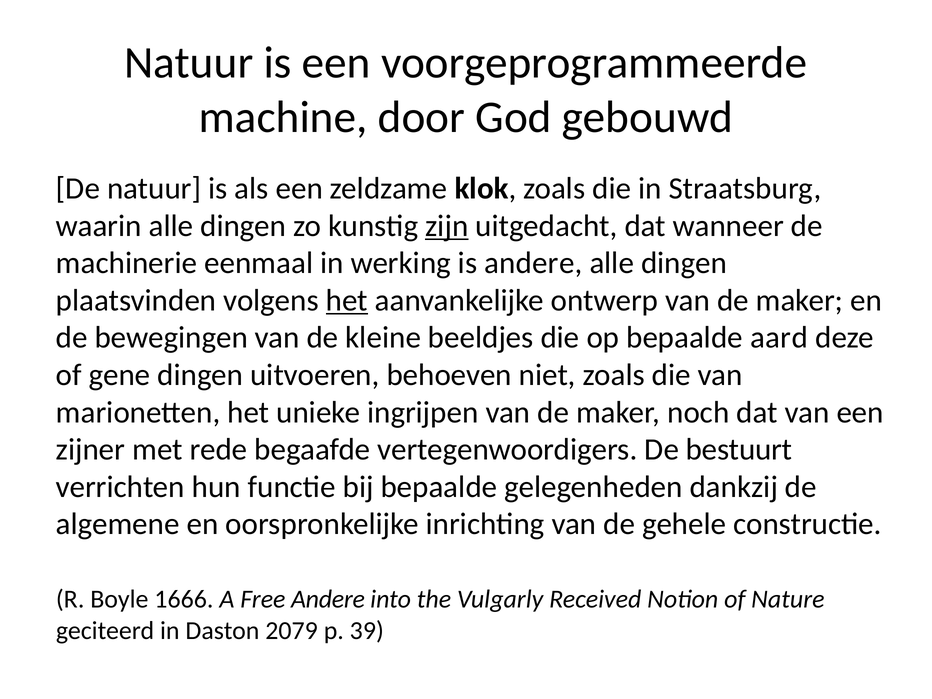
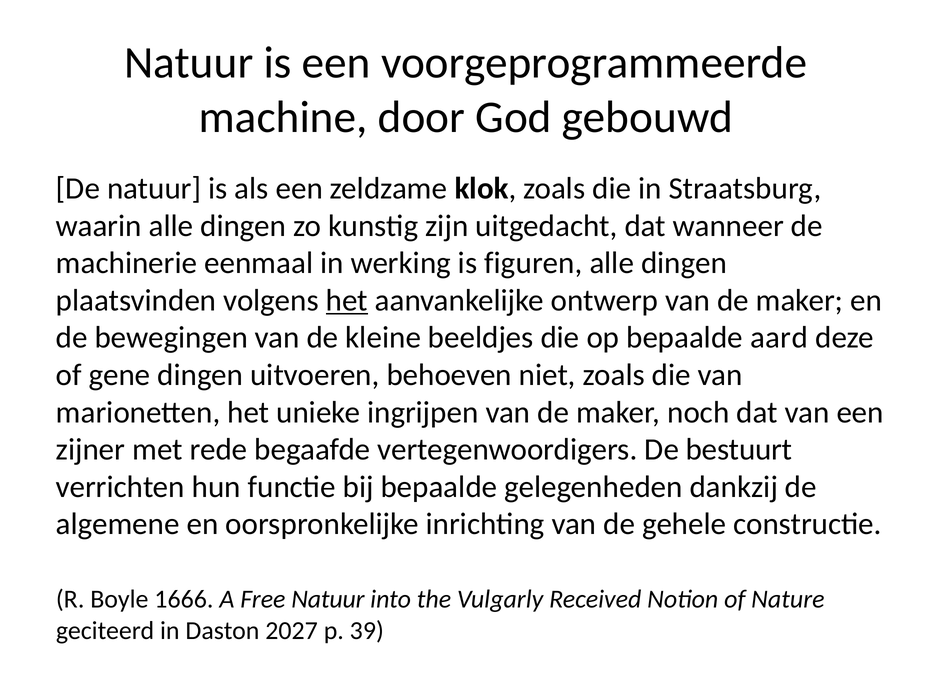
zijn underline: present -> none
is andere: andere -> figuren
Free Andere: Andere -> Natuur
2079: 2079 -> 2027
